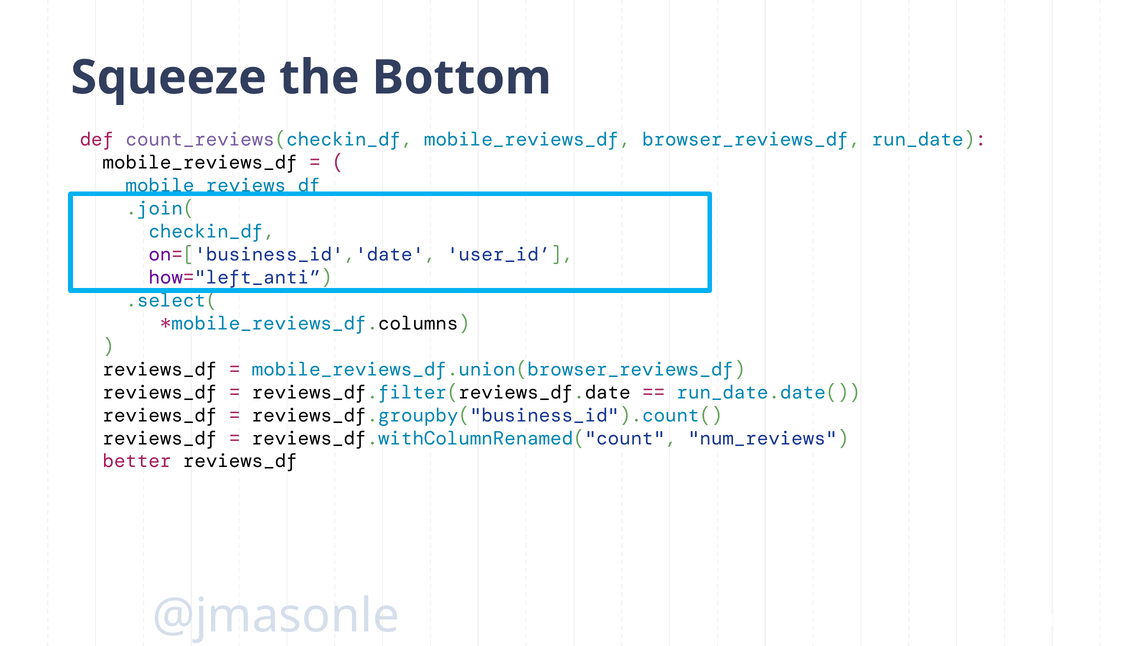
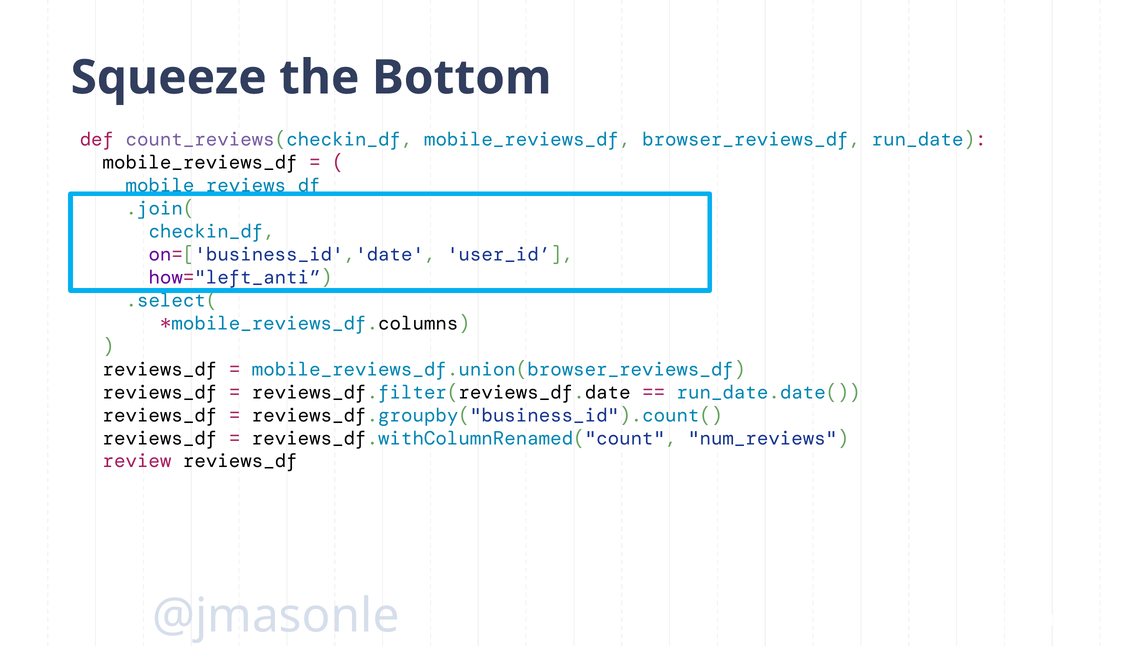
better: better -> review
